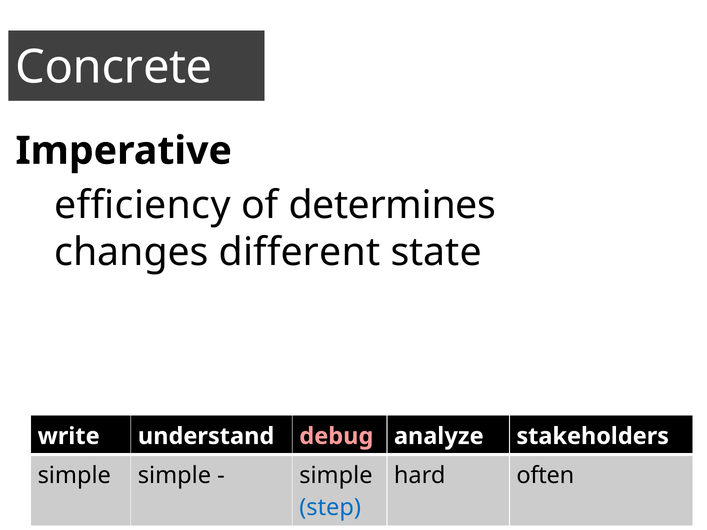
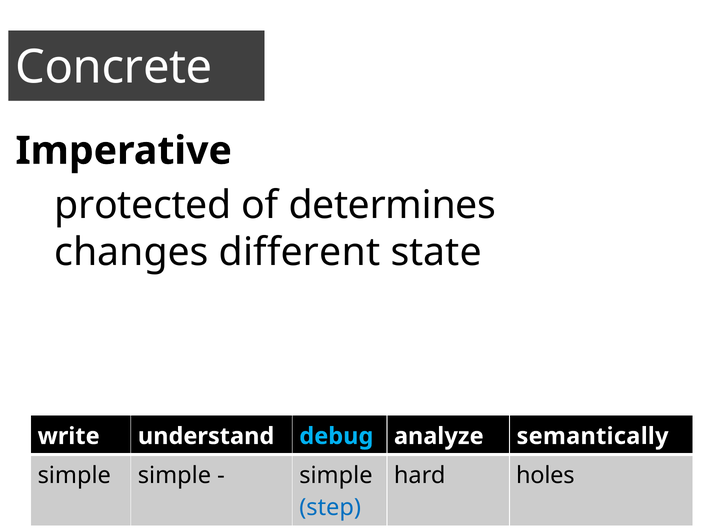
efficiency: efficiency -> protected
debug colour: pink -> light blue
stakeholders: stakeholders -> semantically
often: often -> holes
